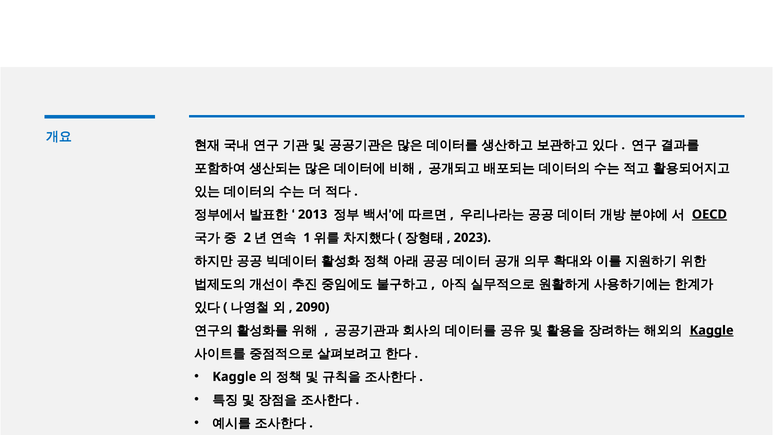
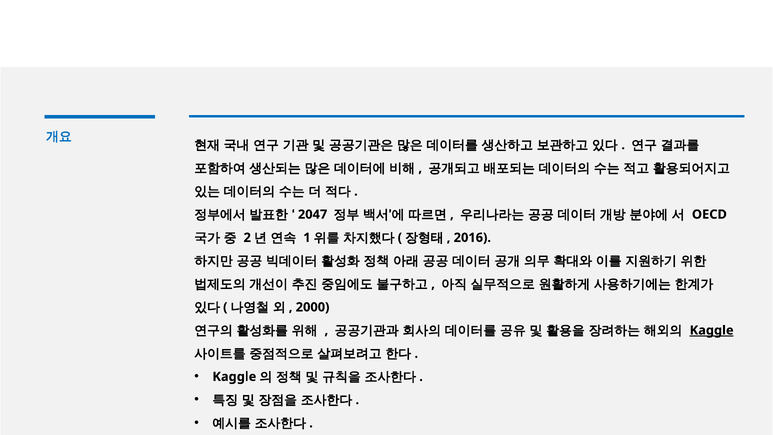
2013: 2013 -> 2047
OECD underline: present -> none
2023: 2023 -> 2016
2090: 2090 -> 2000
